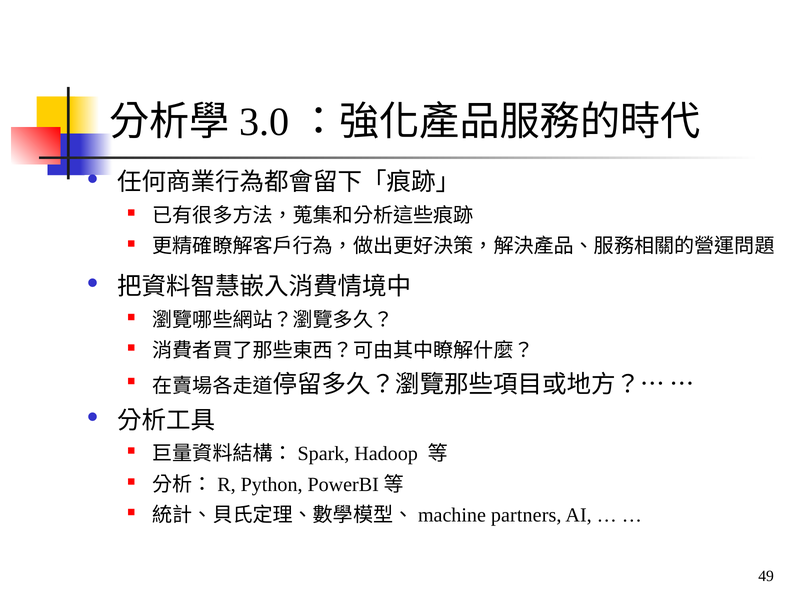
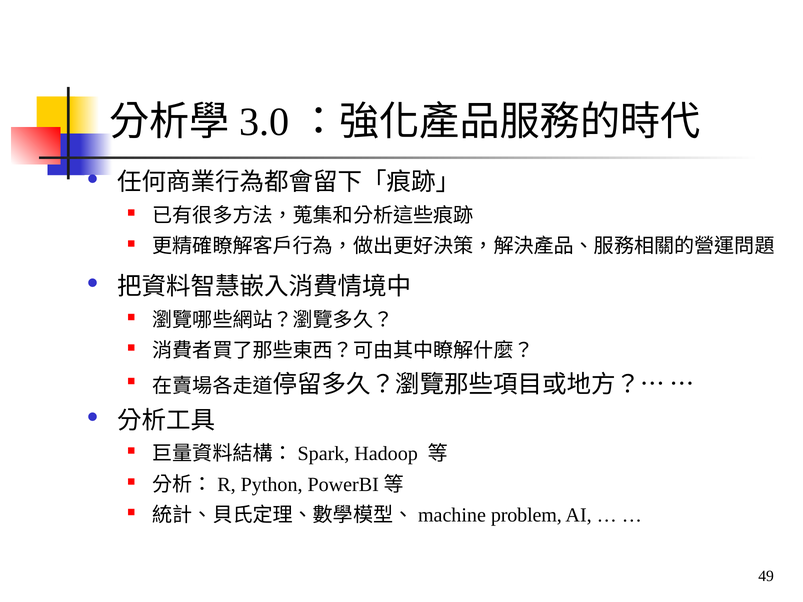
partners: partners -> problem
